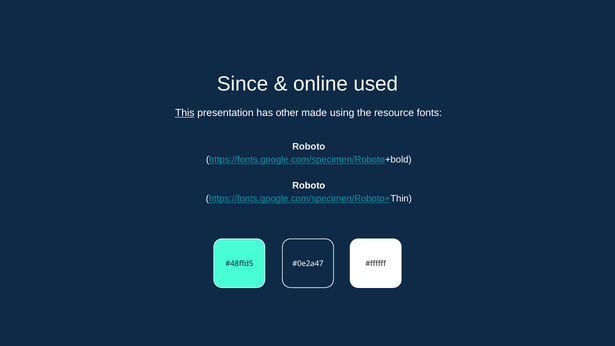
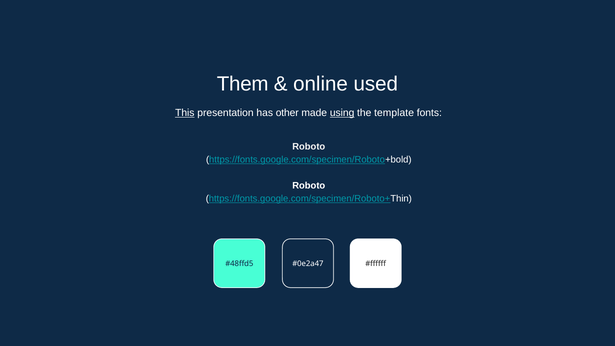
Since: Since -> Them
using underline: none -> present
resource: resource -> template
